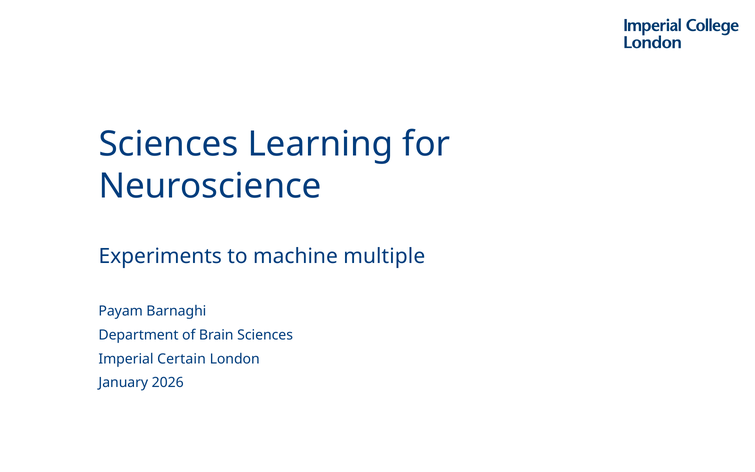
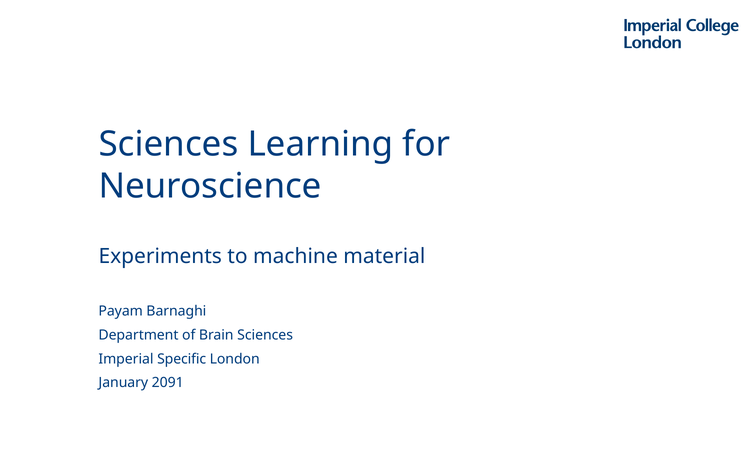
multiple: multiple -> material
Certain: Certain -> Specific
2026: 2026 -> 2091
